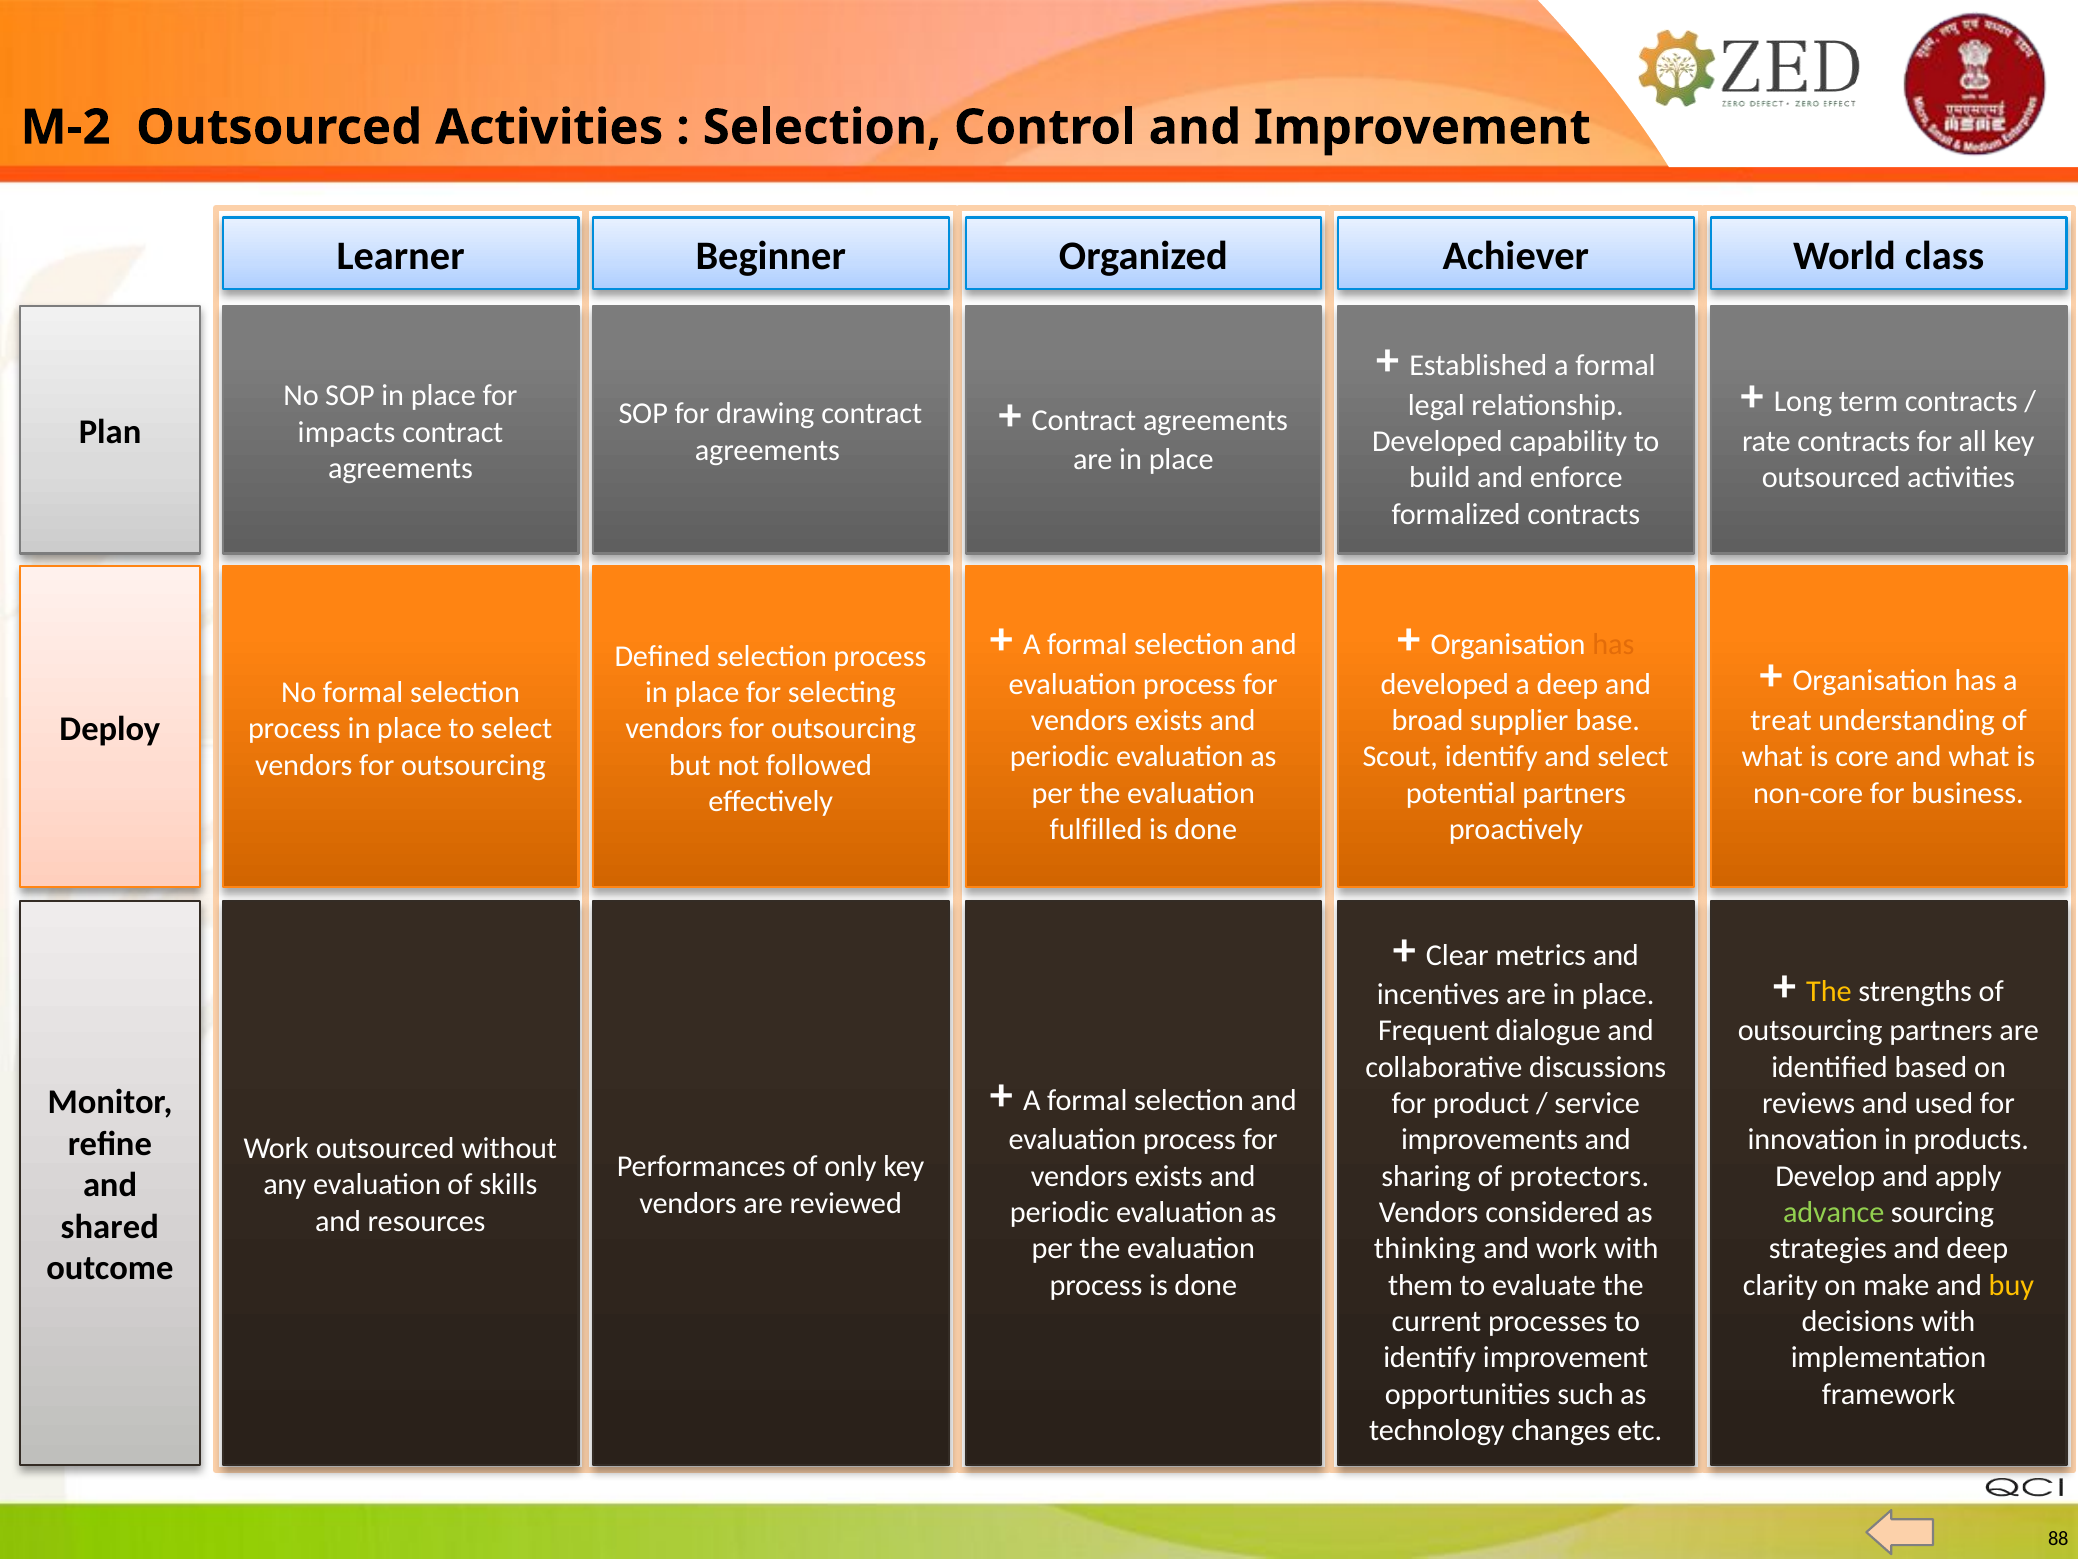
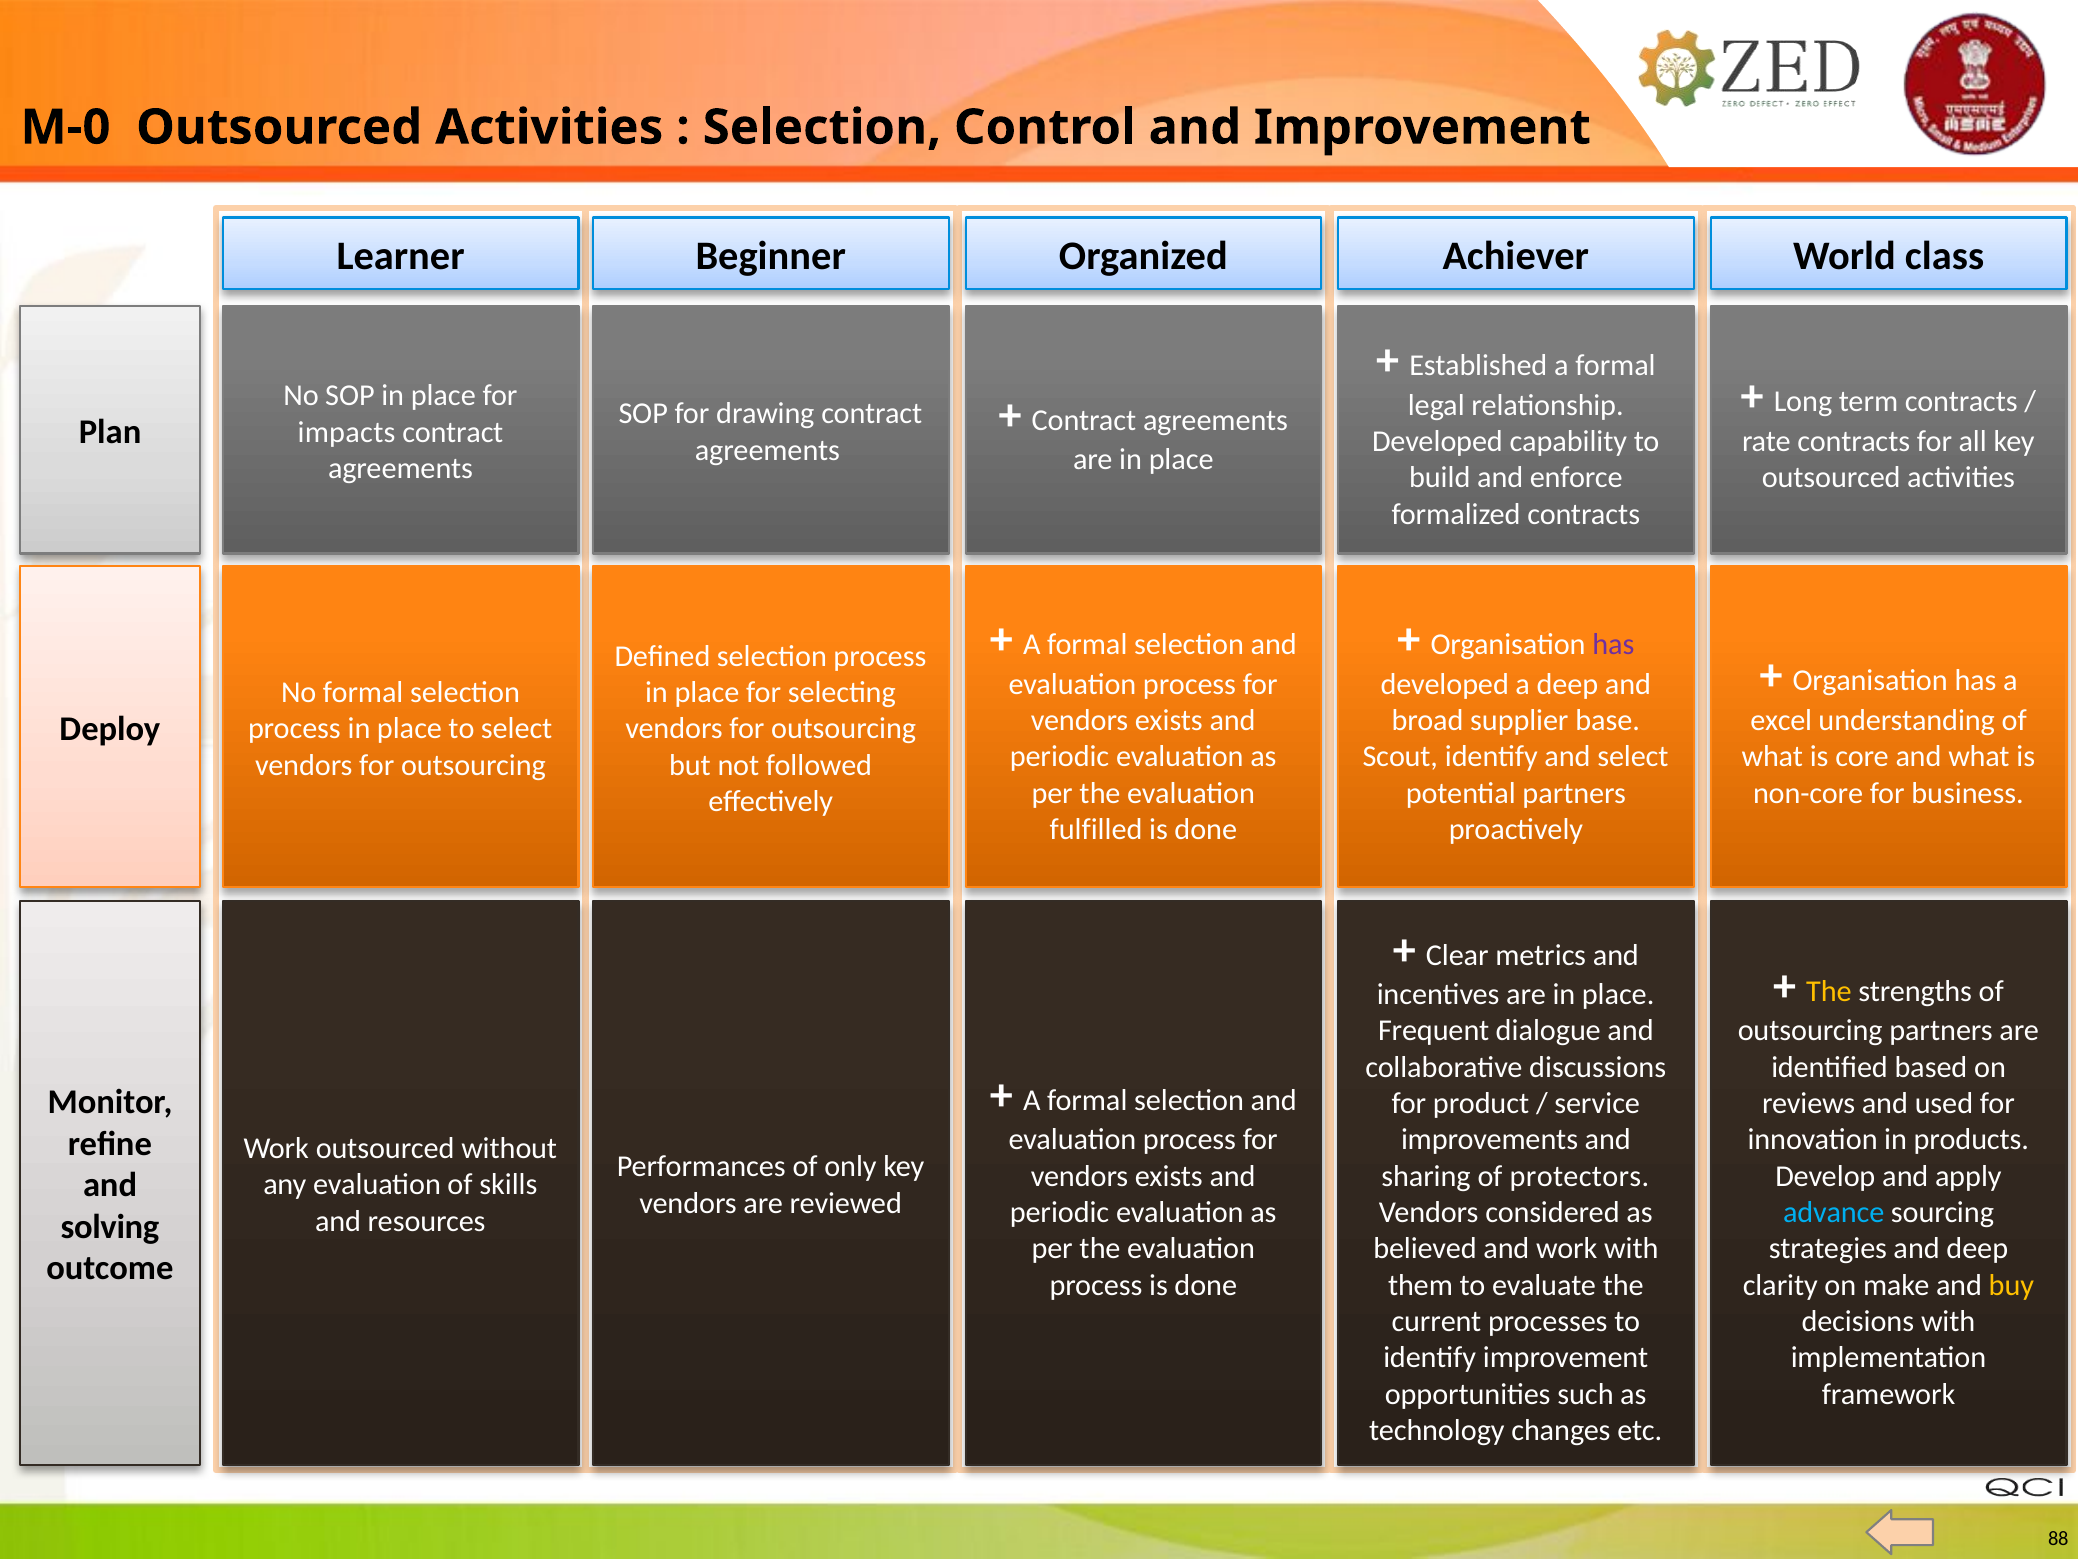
M-2: M-2 -> M-0
has at (1613, 644) colour: orange -> purple
treat: treat -> excel
advance colour: light green -> light blue
shared: shared -> solving
thinking: thinking -> believed
